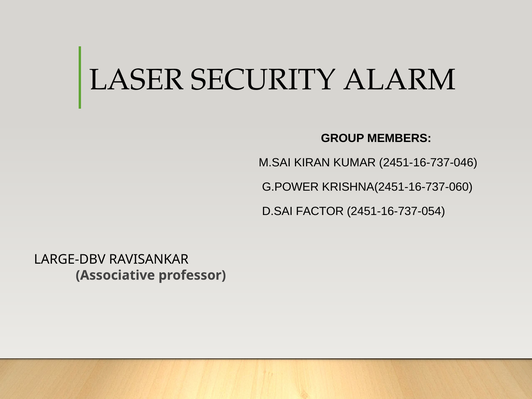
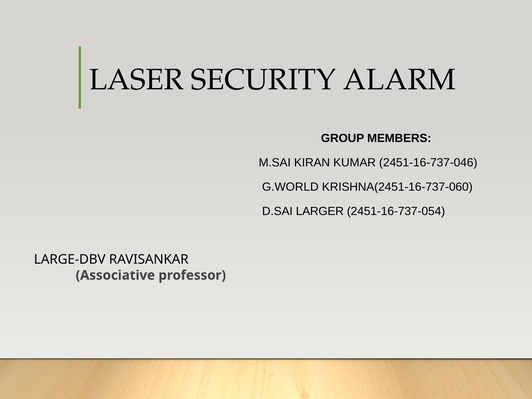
G.POWER: G.POWER -> G.WORLD
FACTOR: FACTOR -> LARGER
